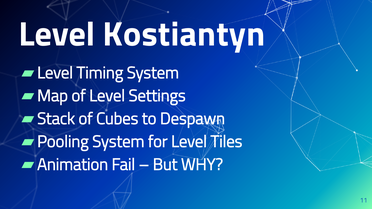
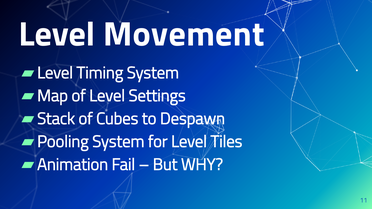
Kostiantyn: Kostiantyn -> Movement
